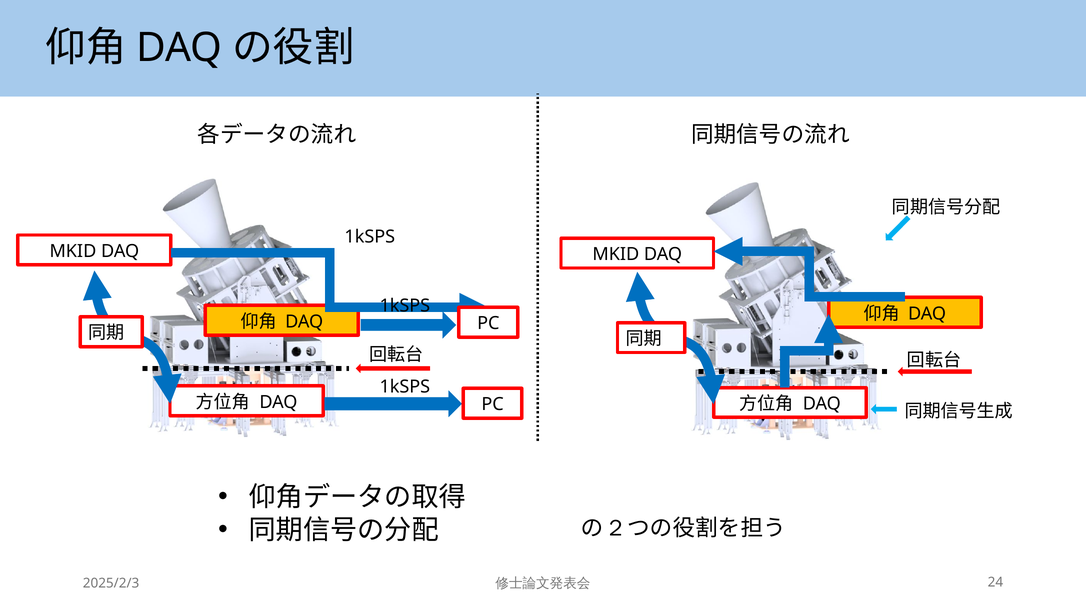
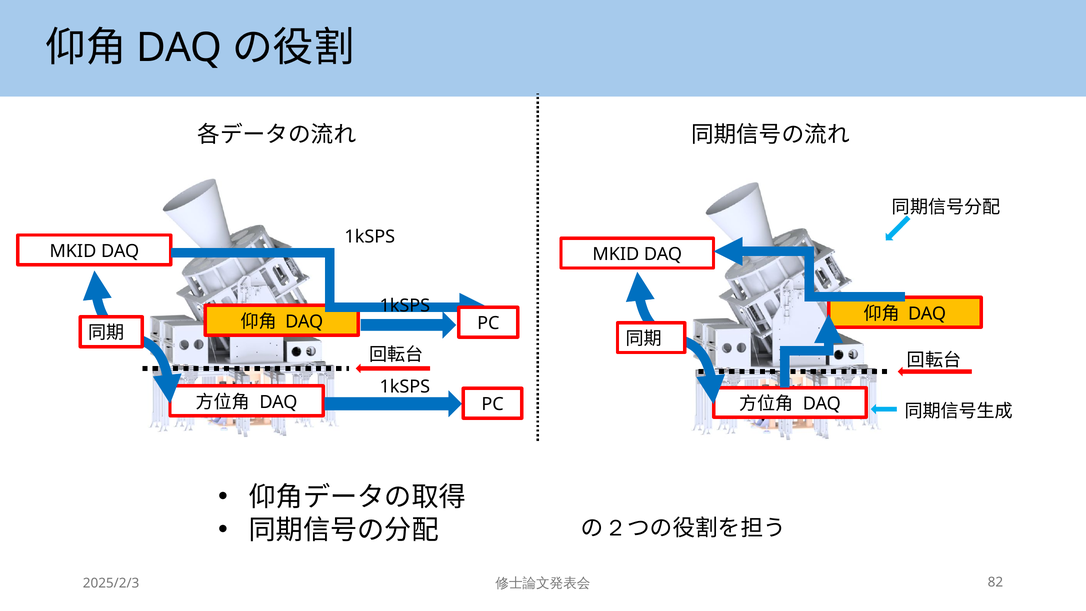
24: 24 -> 82
